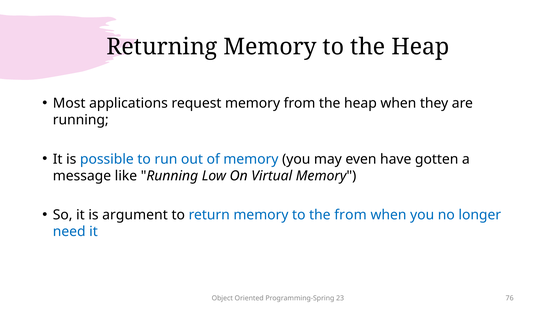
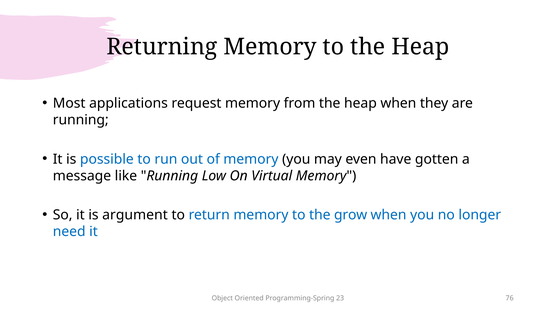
the from: from -> grow
